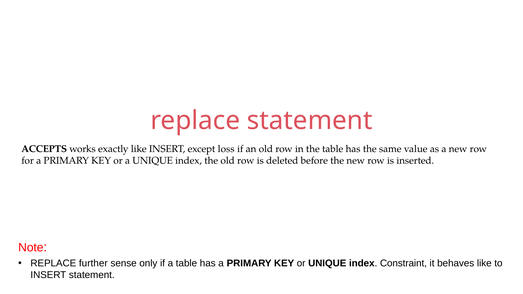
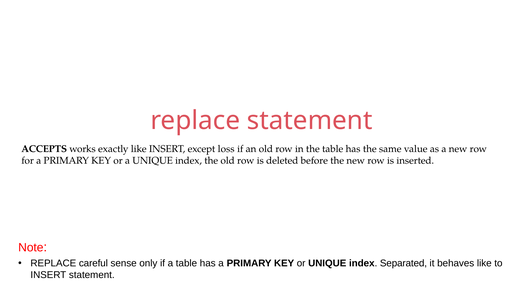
further: further -> careful
Constraint: Constraint -> Separated
